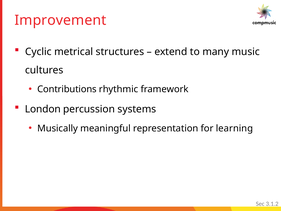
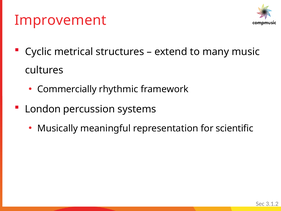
Contributions: Contributions -> Commercially
learning: learning -> scientific
